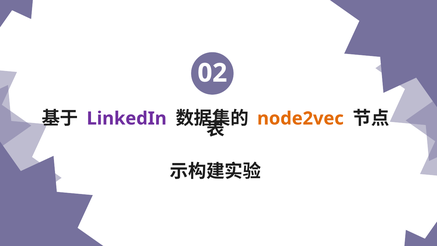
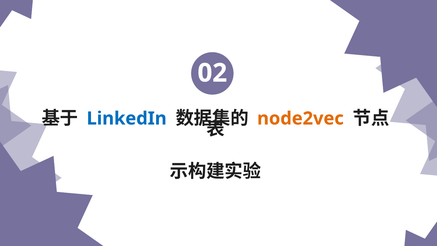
LinkedIn colour: purple -> blue
